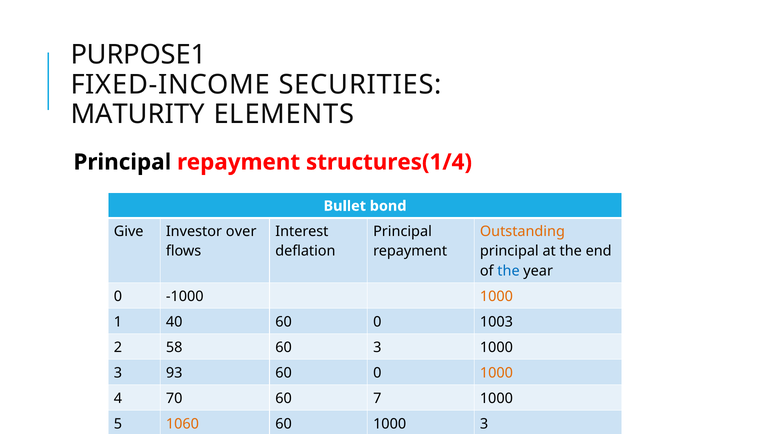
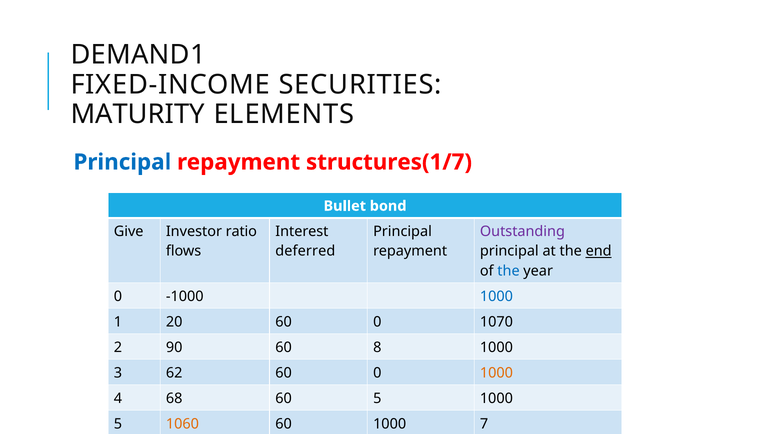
PURPOSE1: PURPOSE1 -> DEMAND1
Principal at (122, 162) colour: black -> blue
structures(1/4: structures(1/4 -> structures(1/7
over: over -> ratio
Outstanding colour: orange -> purple
deflation: deflation -> deferred
end underline: none -> present
1000 at (496, 296) colour: orange -> blue
40: 40 -> 20
1003: 1003 -> 1070
58: 58 -> 90
60 3: 3 -> 8
93: 93 -> 62
70: 70 -> 68
60 7: 7 -> 5
60 1000 3: 3 -> 7
